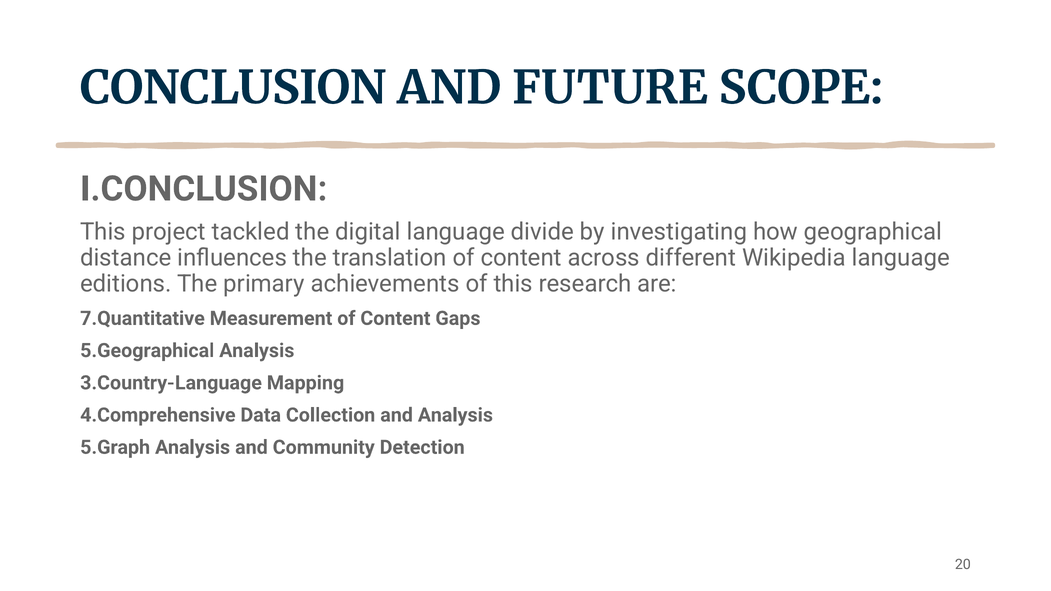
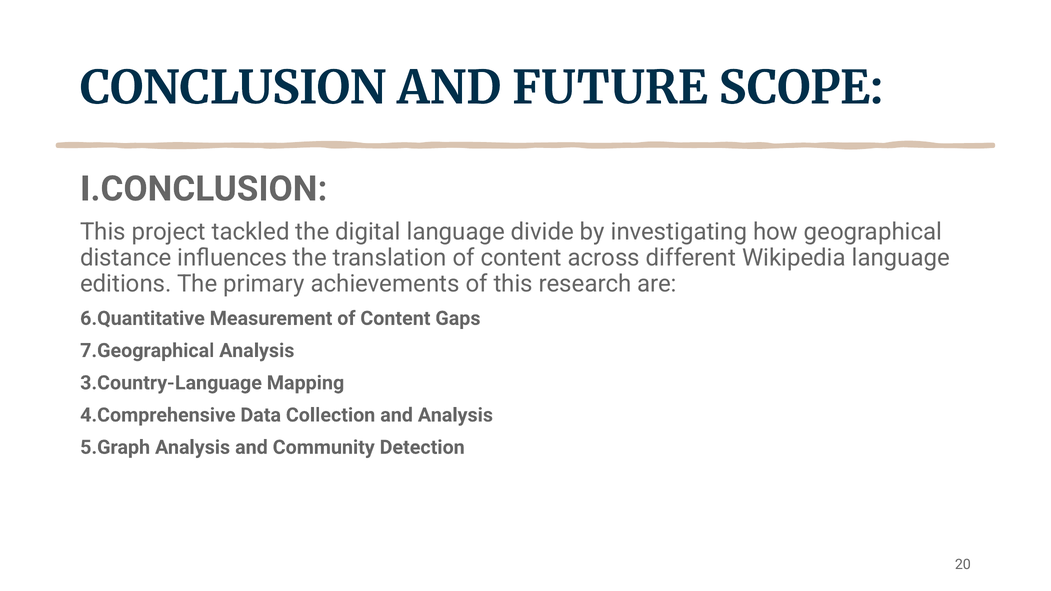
7.Quantitative: 7.Quantitative -> 6.Quantitative
5.Geographical: 5.Geographical -> 7.Geographical
